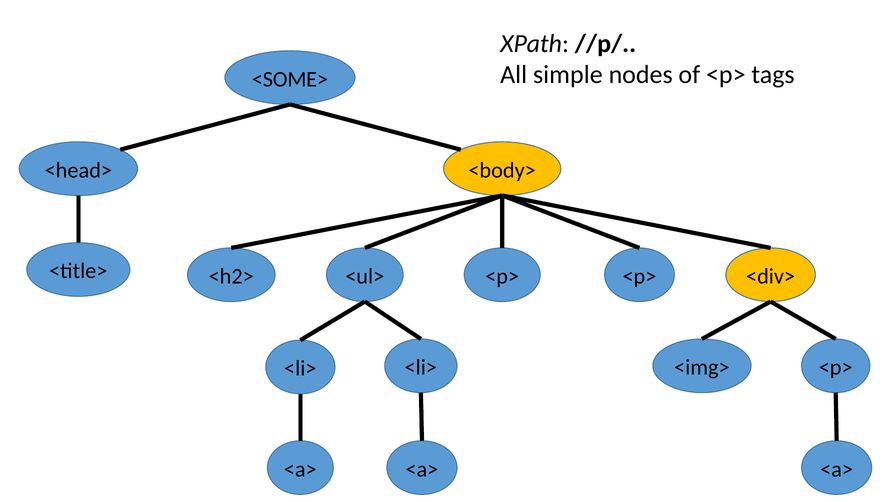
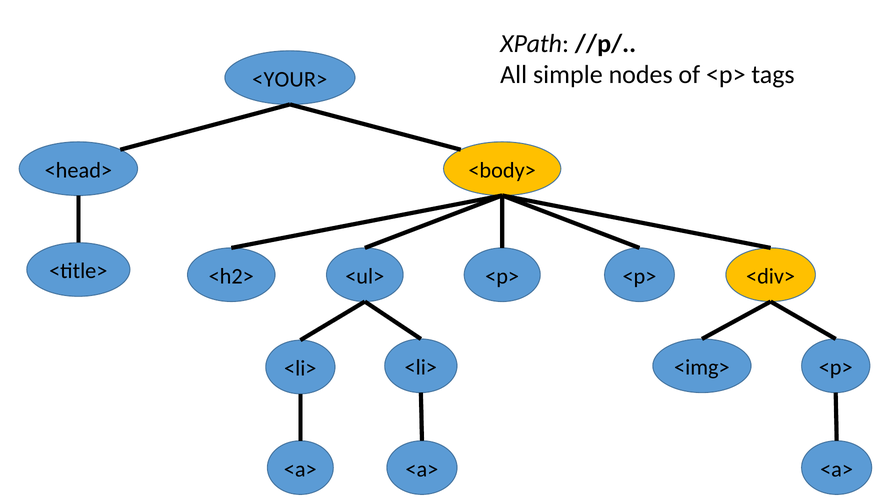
<SOME>: <SOME> -> <YOUR>
